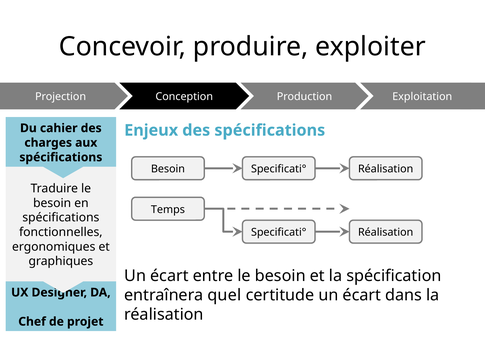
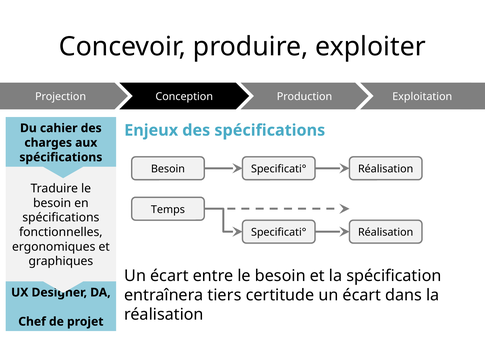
quel: quel -> tiers
